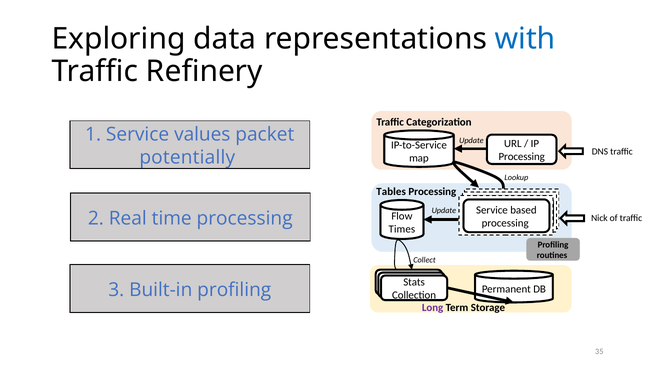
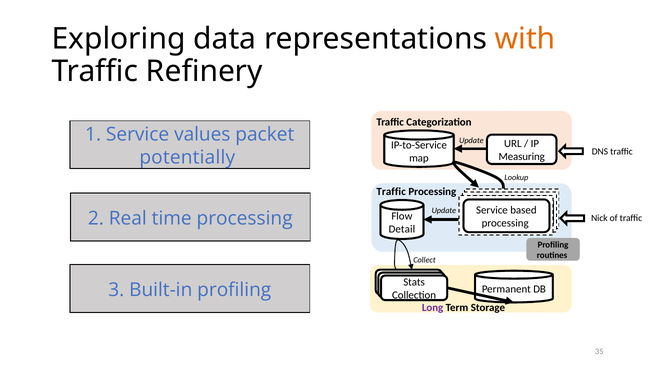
with colour: blue -> orange
Processing at (522, 157): Processing -> Measuring
Tables at (391, 192): Tables -> Traffic
Times: Times -> Detail
